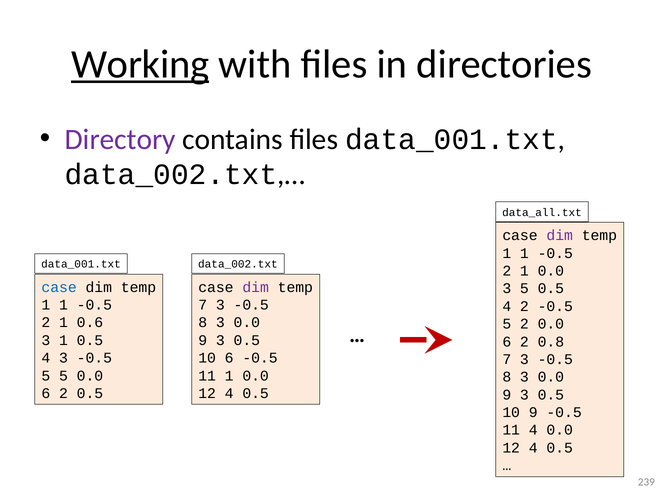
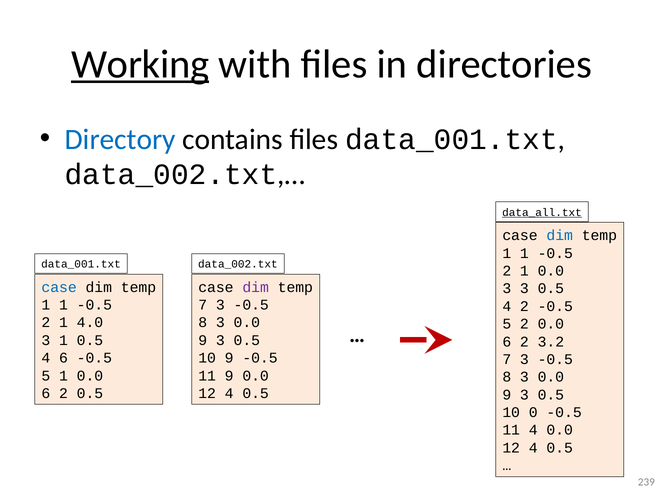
Directory colour: purple -> blue
data_all.txt underline: none -> present
dim at (560, 235) colour: purple -> blue
3 5: 5 -> 3
0.6: 0.6 -> 4.0
0.8: 0.8 -> 3.2
4 3: 3 -> 6
10 6: 6 -> 9
5 5: 5 -> 1
11 1: 1 -> 9
10 9: 9 -> 0
